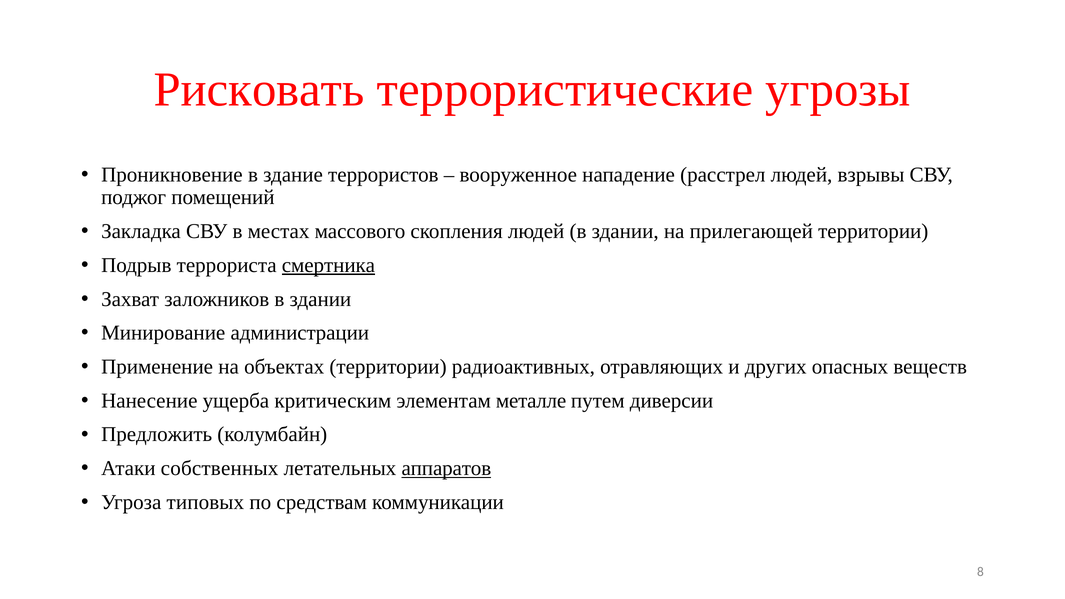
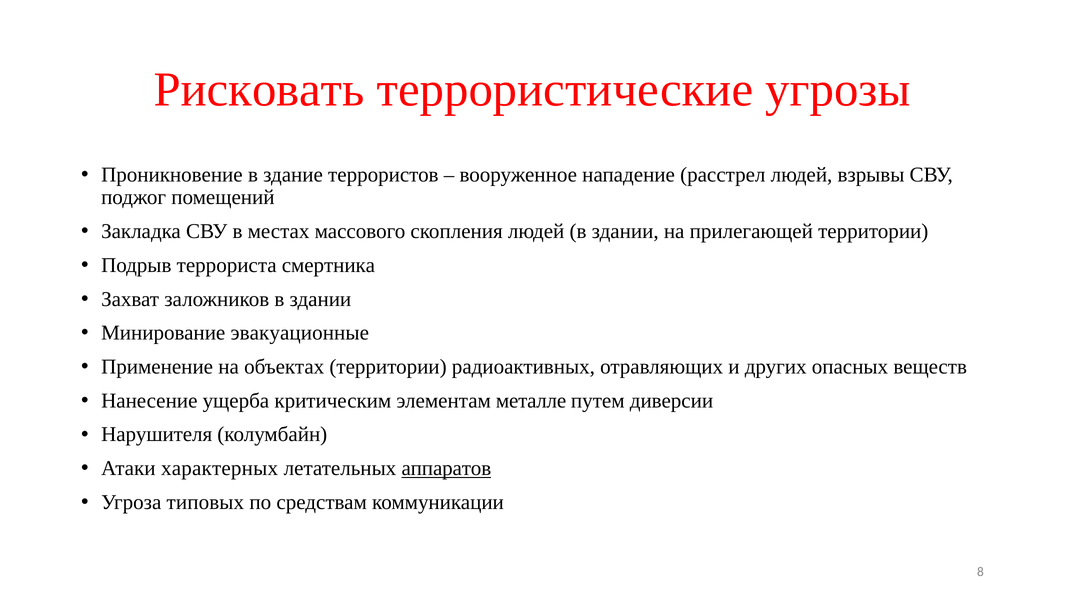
смертника underline: present -> none
администрации: администрации -> эвакуационные
Предложить: Предложить -> Нарушителя
собственных: собственных -> характерных
